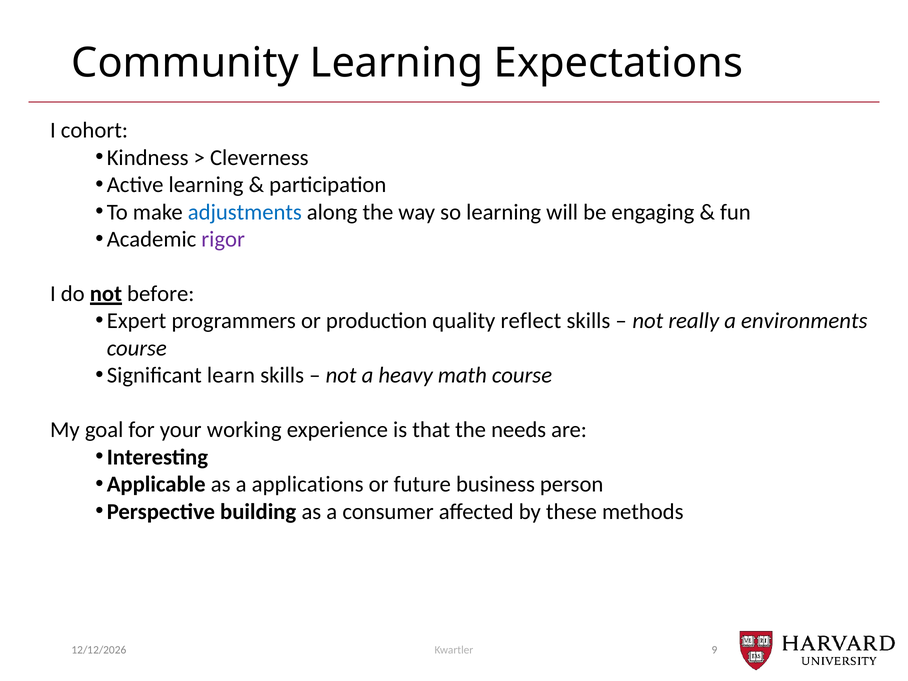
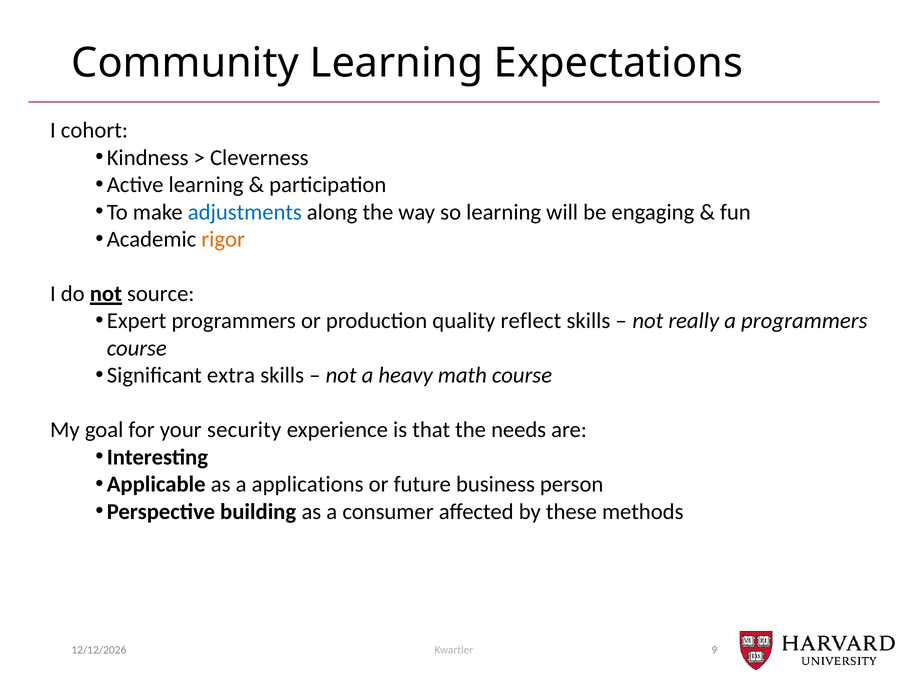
rigor colour: purple -> orange
before: before -> source
a environments: environments -> programmers
learn: learn -> extra
working: working -> security
